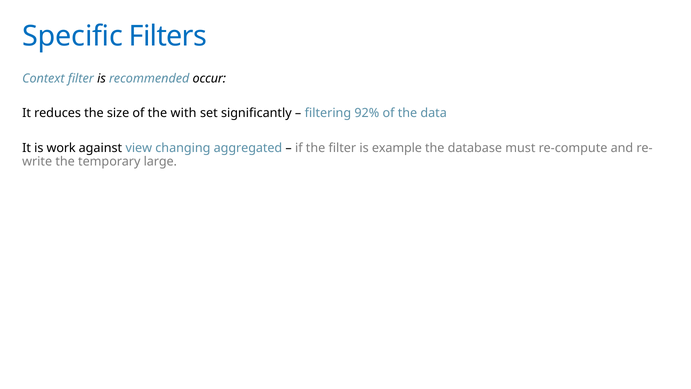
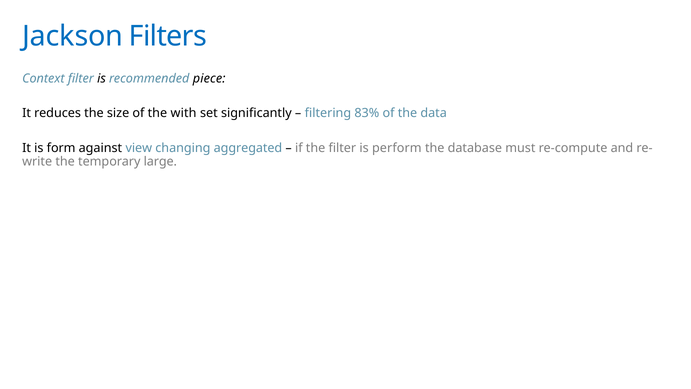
Specific: Specific -> Jackson
occur: occur -> piece
92%: 92% -> 83%
work: work -> form
example: example -> perform
